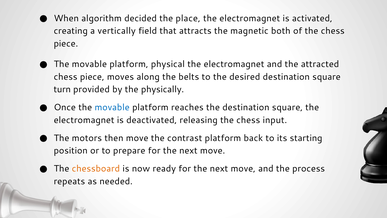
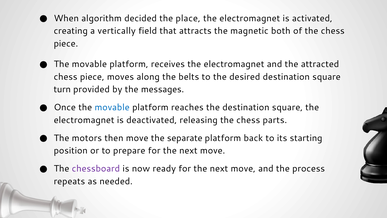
physical: physical -> receives
physically: physically -> messages
input: input -> parts
contrast: contrast -> separate
chessboard colour: orange -> purple
